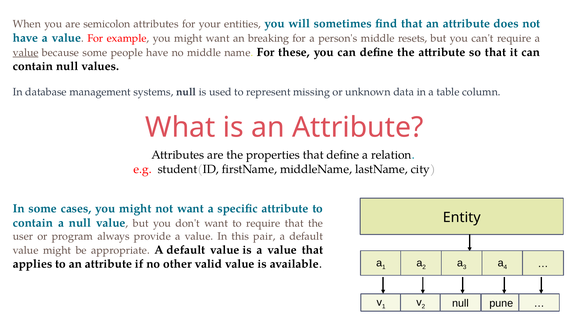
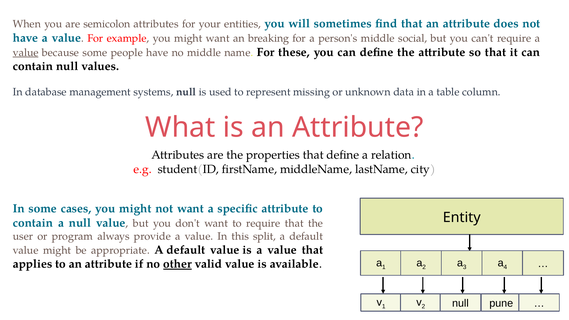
resets: resets -> social
pair: pair -> split
other underline: none -> present
